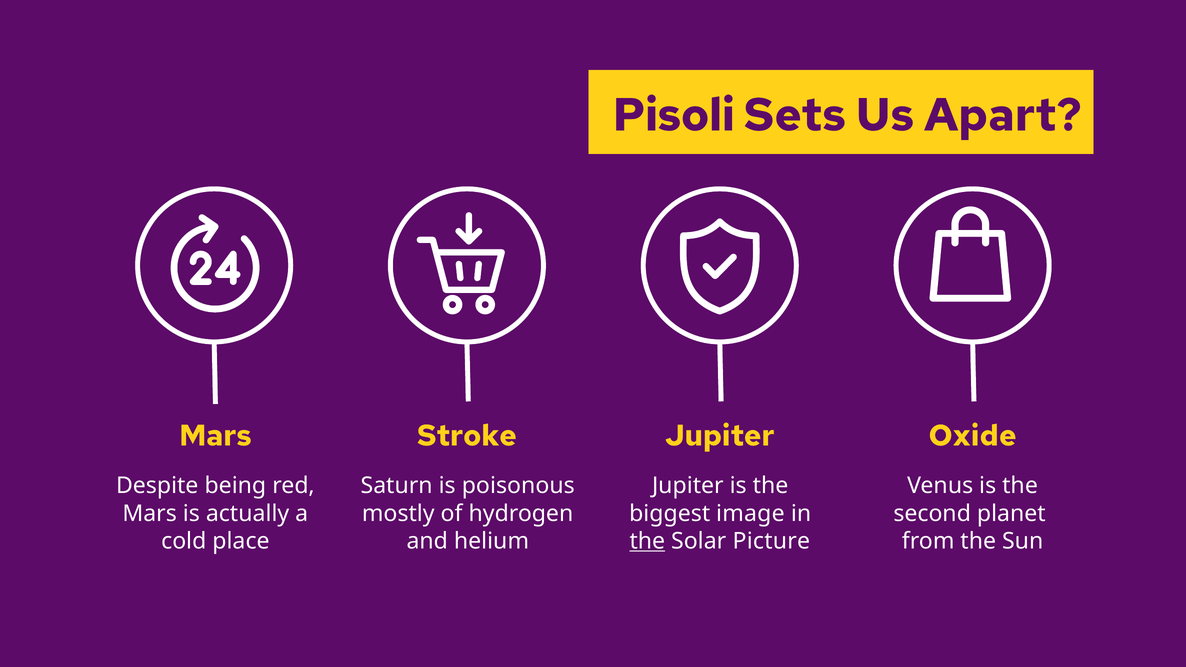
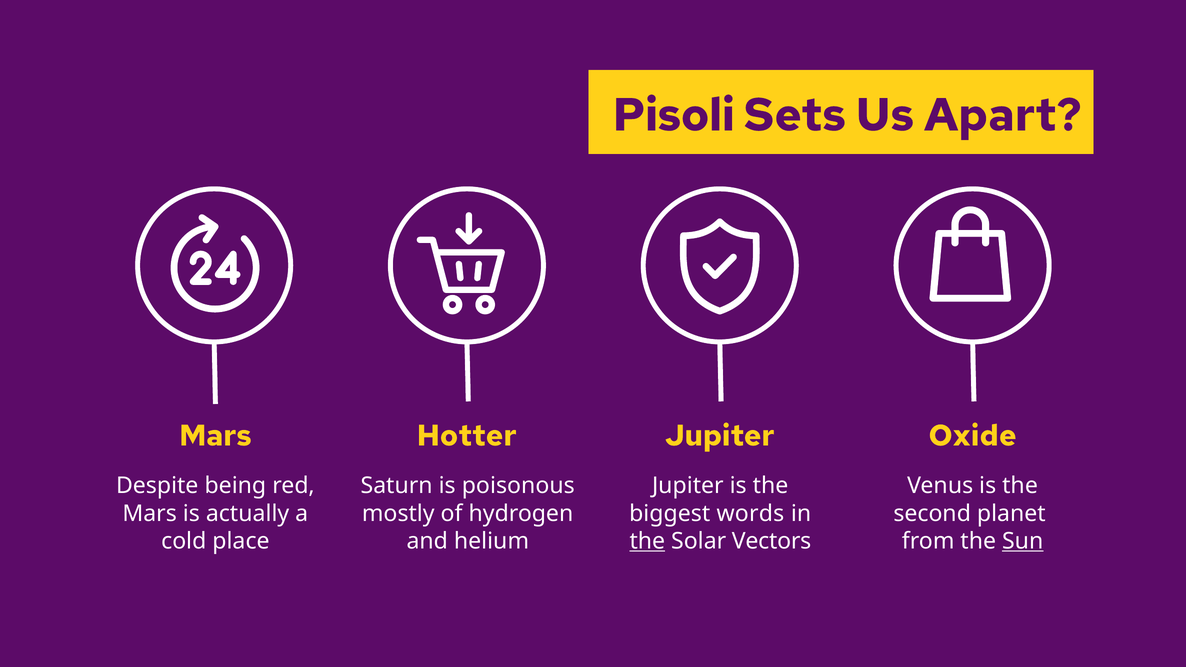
Stroke: Stroke -> Hotter
image: image -> words
Picture: Picture -> Vectors
Sun underline: none -> present
